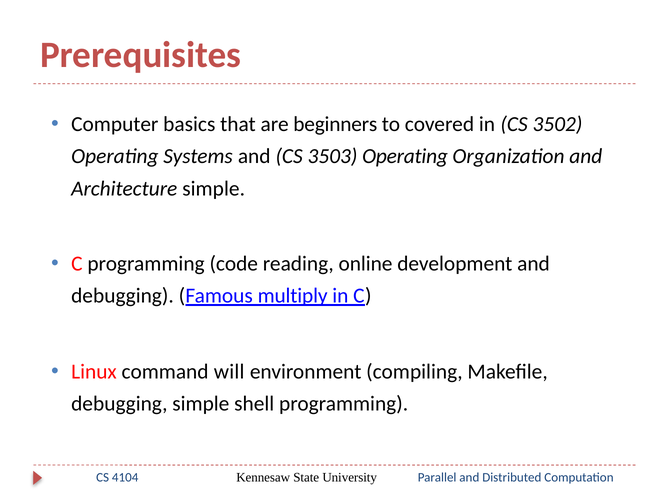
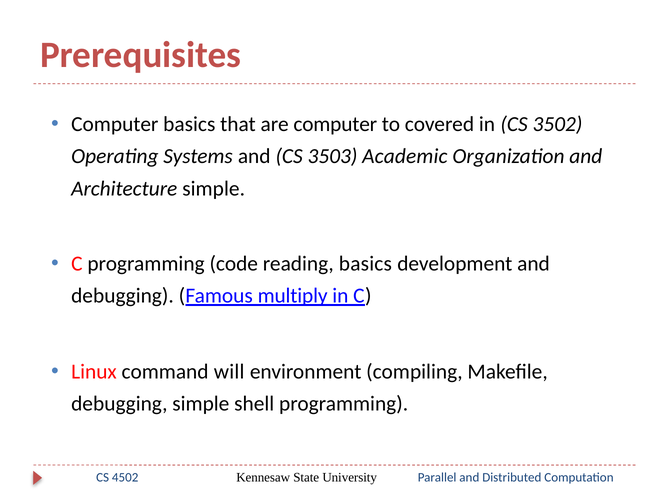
are beginners: beginners -> computer
3503 Operating: Operating -> Academic
reading online: online -> basics
4104: 4104 -> 4502
